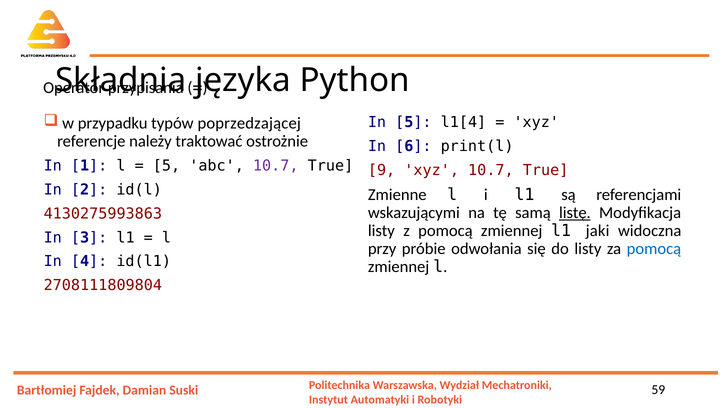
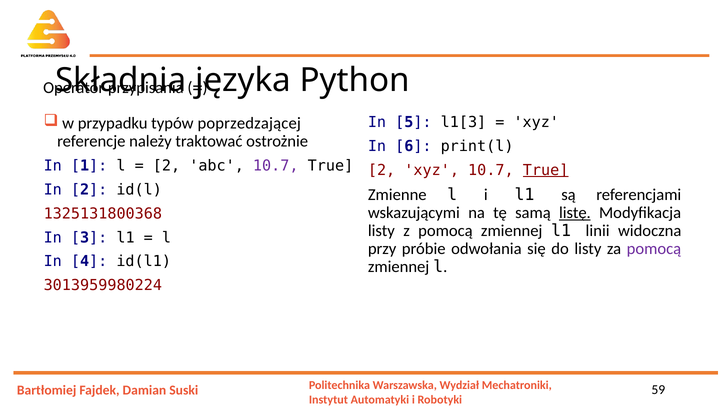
l1[4: l1[4 -> l1[3
5 at (167, 166): 5 -> 2
9 at (382, 170): 9 -> 2
True at (546, 170) underline: none -> present
4130275993863: 4130275993863 -> 1325131800368
jaki: jaki -> linii
pomocą at (654, 249) colour: blue -> purple
2708111809804: 2708111809804 -> 3013959980224
